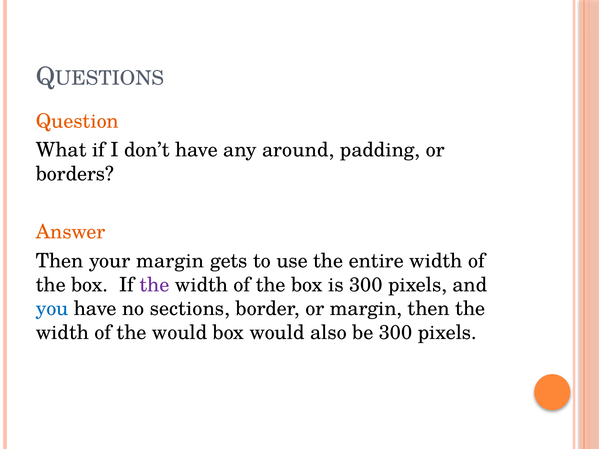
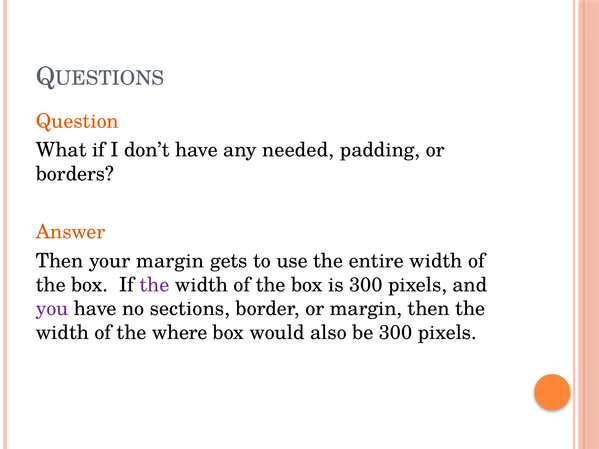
around: around -> needed
you colour: blue -> purple
the would: would -> where
